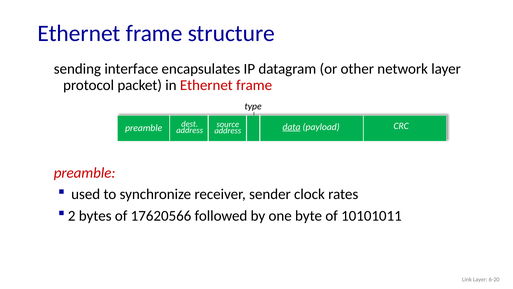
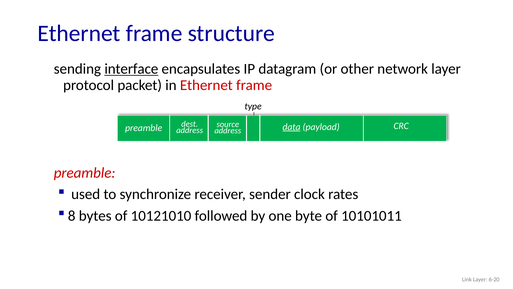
interface underline: none -> present
2: 2 -> 8
17620566: 17620566 -> 10121010
